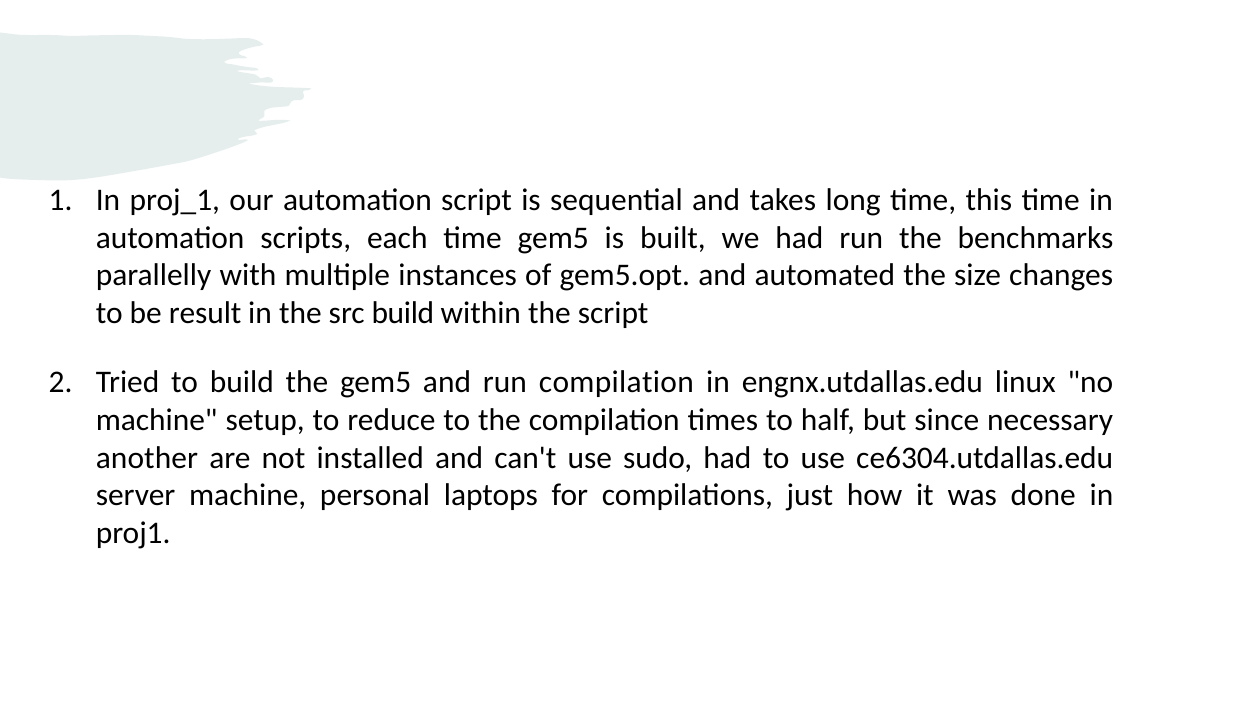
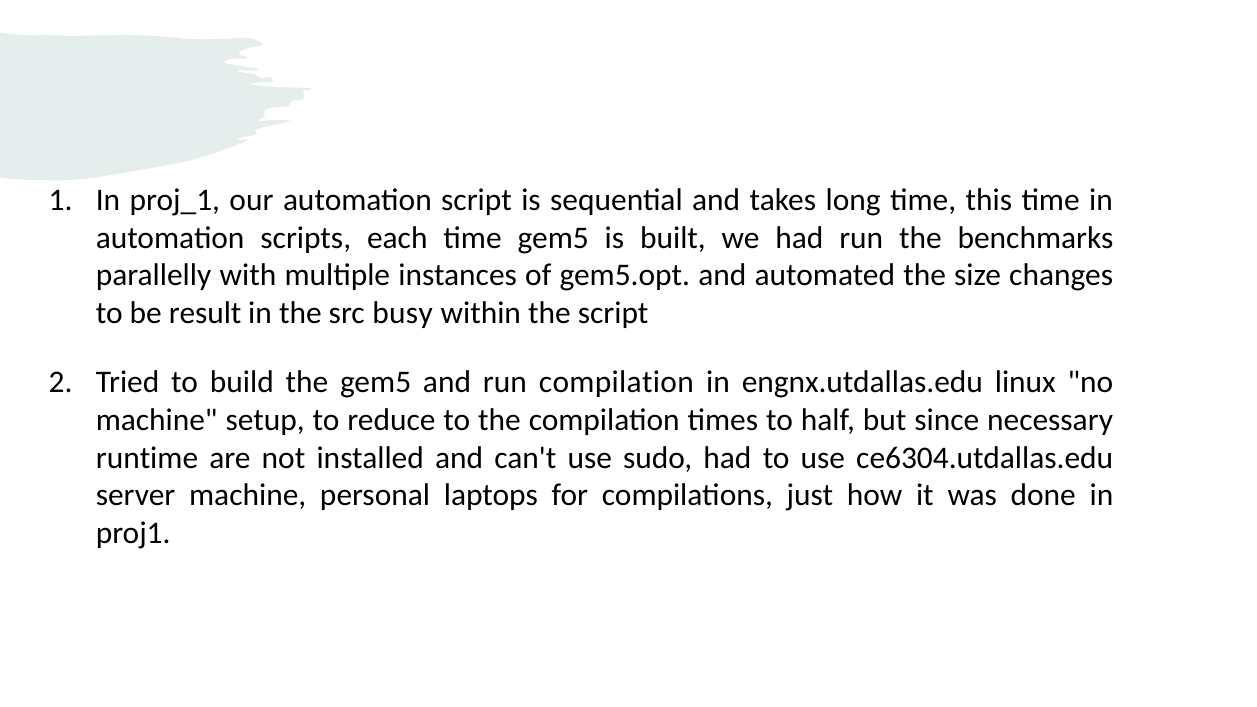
src build: build -> busy
another: another -> runtime
